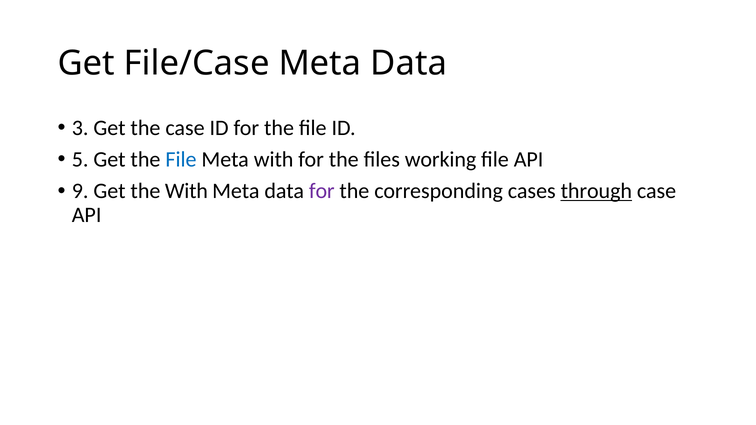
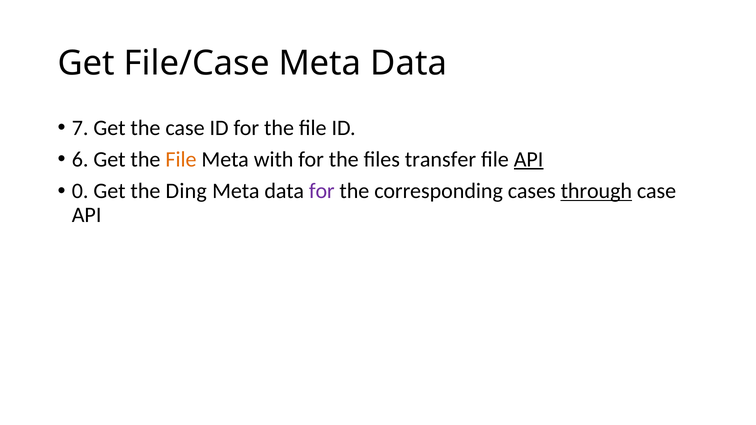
3: 3 -> 7
5: 5 -> 6
File at (181, 160) colour: blue -> orange
working: working -> transfer
API at (529, 160) underline: none -> present
9: 9 -> 0
the With: With -> Ding
